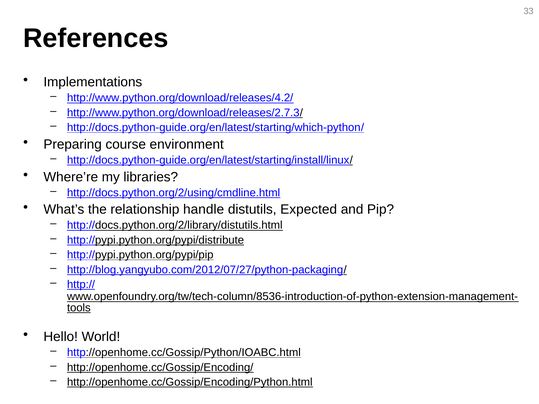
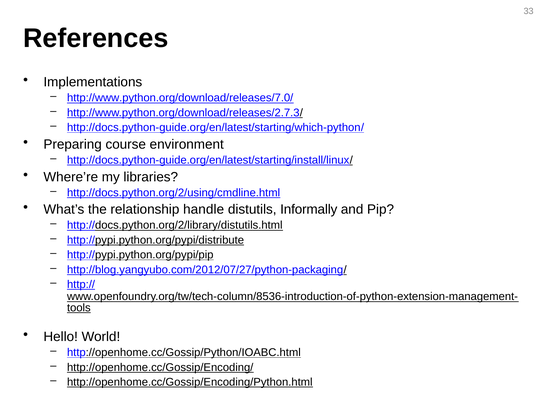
http://www.python.org/download/releases/4.2/: http://www.python.org/download/releases/4.2/ -> http://www.python.org/download/releases/7.0/
Expected: Expected -> Informally
